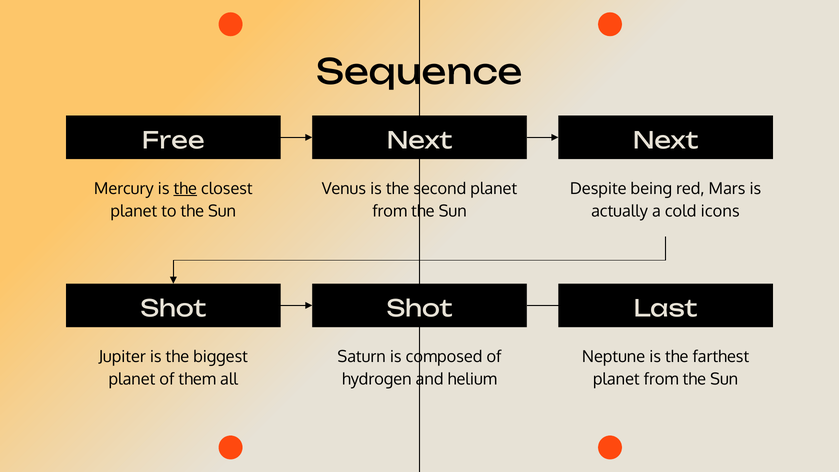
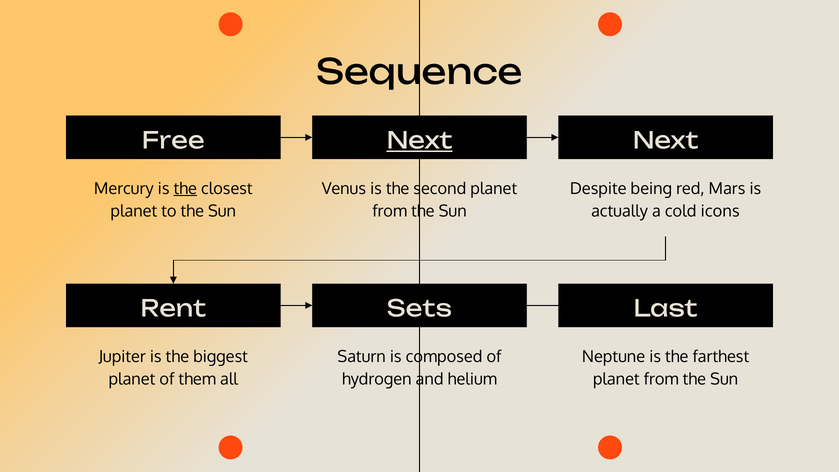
Next at (420, 141) underline: none -> present
Shot at (173, 309): Shot -> Rent
Shot at (420, 309): Shot -> Sets
